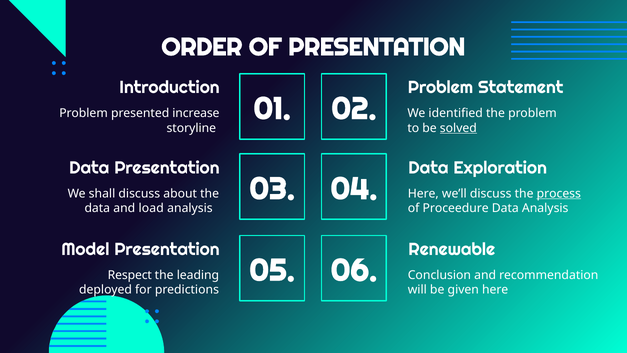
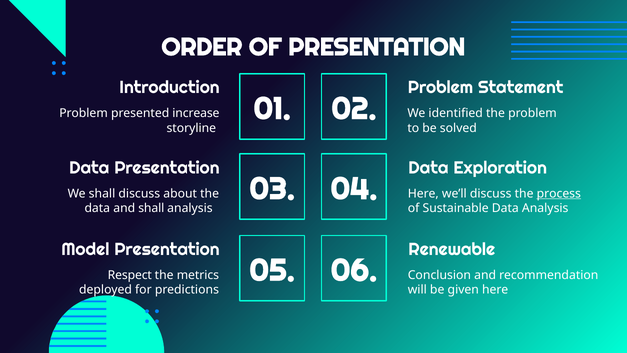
solved underline: present -> none
and load: load -> shall
Proceedure: Proceedure -> Sustainable
leading: leading -> metrics
